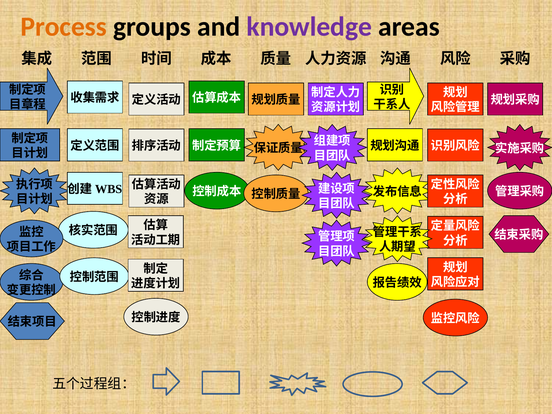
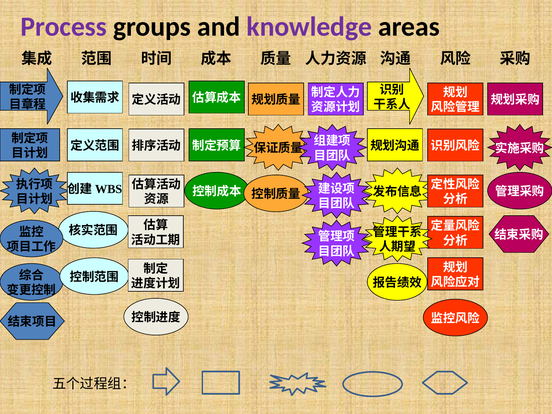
Process colour: orange -> purple
